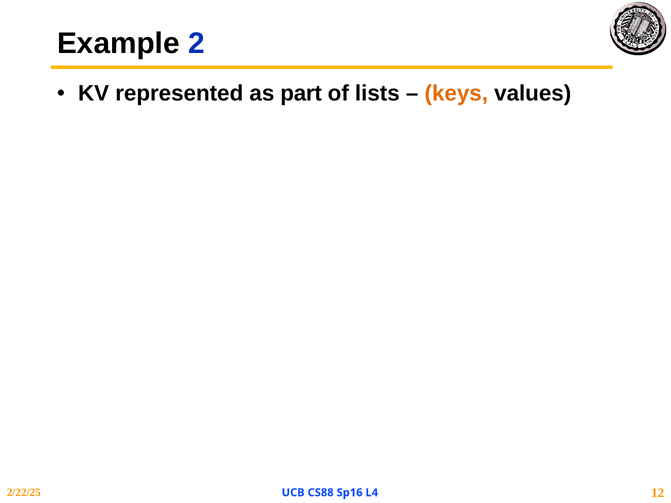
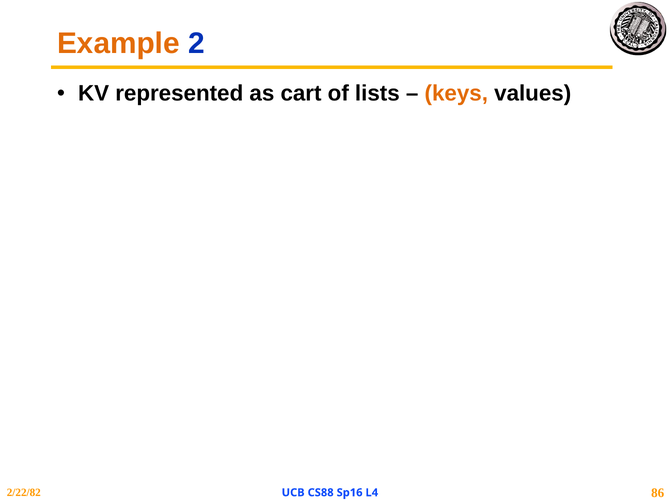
Example colour: black -> orange
part: part -> cart
2/22/25: 2/22/25 -> 2/22/82
12: 12 -> 86
